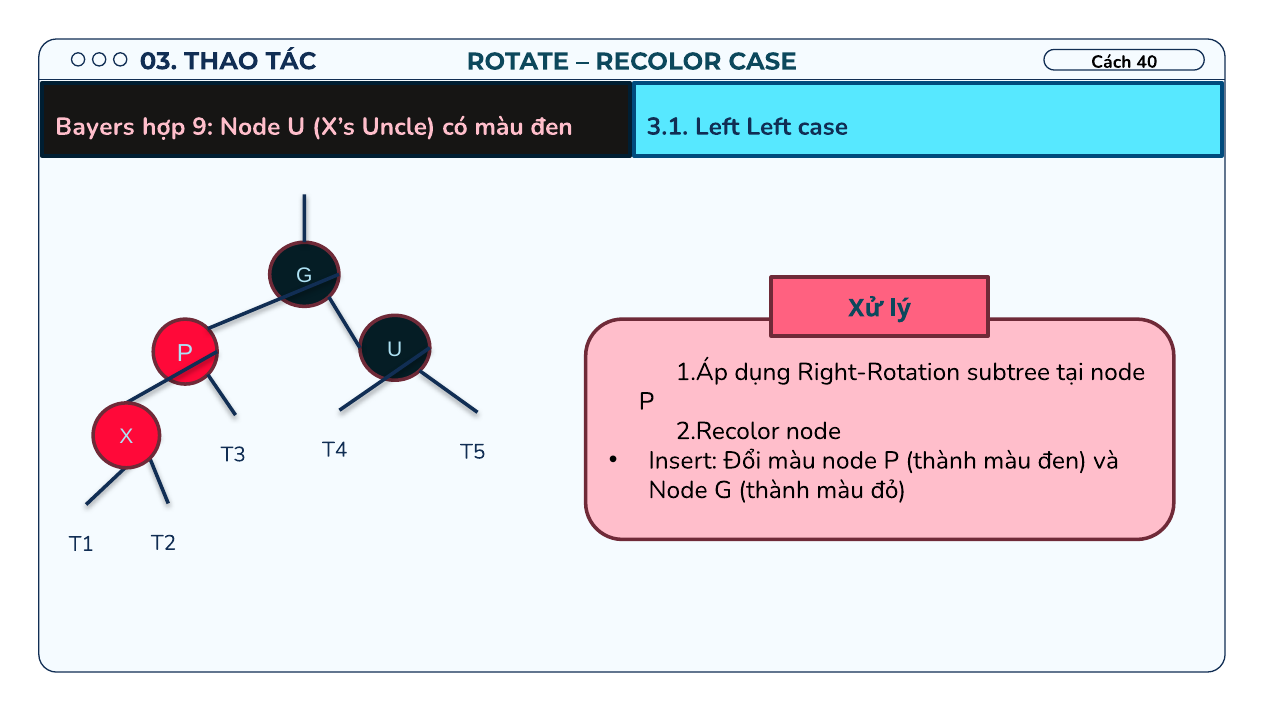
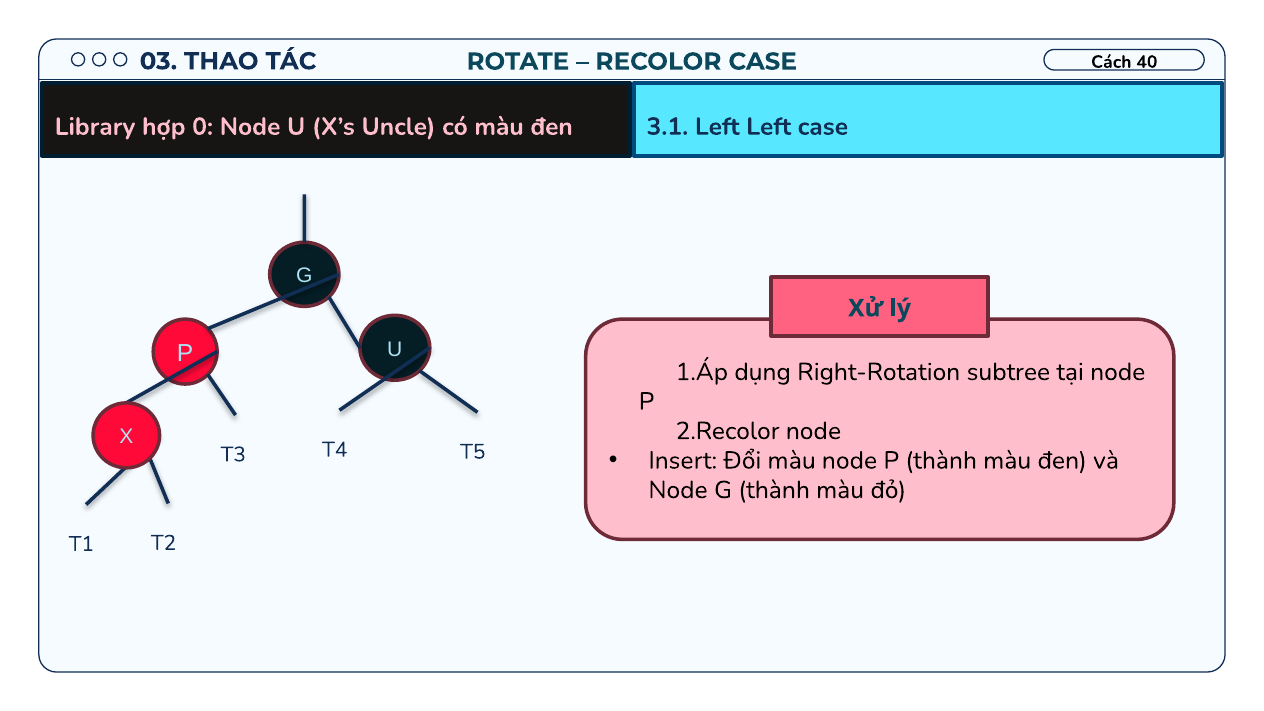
Bayers: Bayers -> Library
9: 9 -> 0
